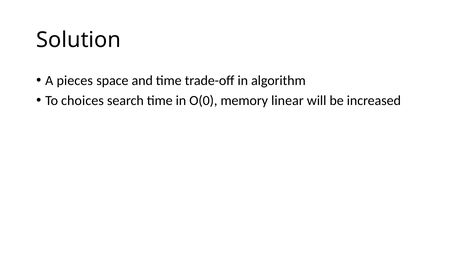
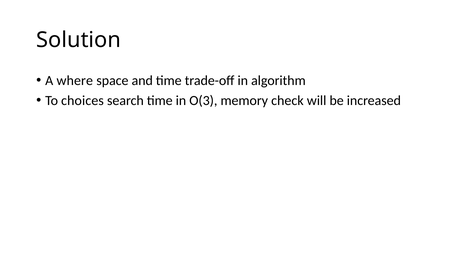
pieces: pieces -> where
O(0: O(0 -> O(3
linear: linear -> check
